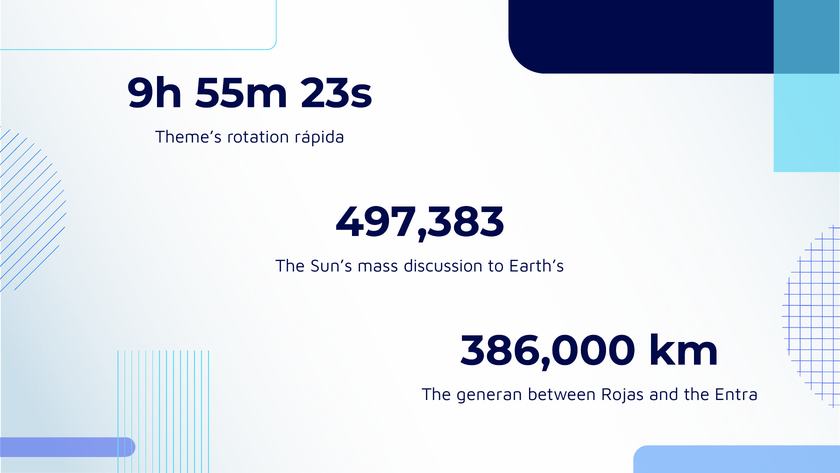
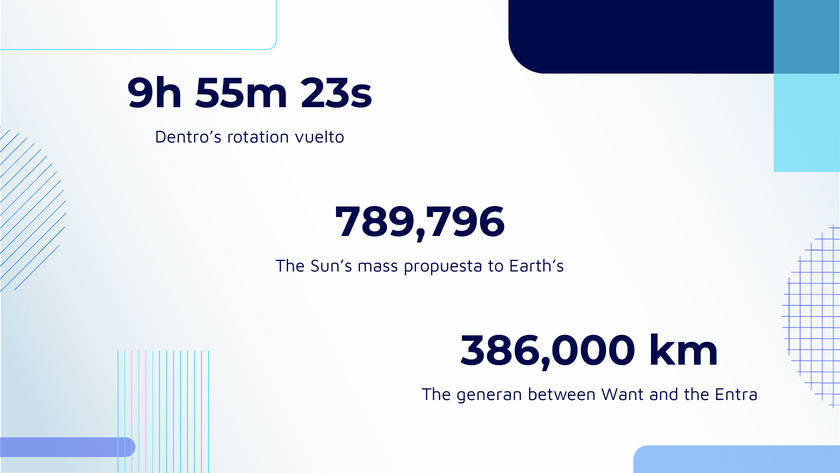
Theme’s: Theme’s -> Dentro’s
rápida: rápida -> vuelto
497,383: 497,383 -> 789,796
discussion: discussion -> propuesta
Rojas: Rojas -> Want
